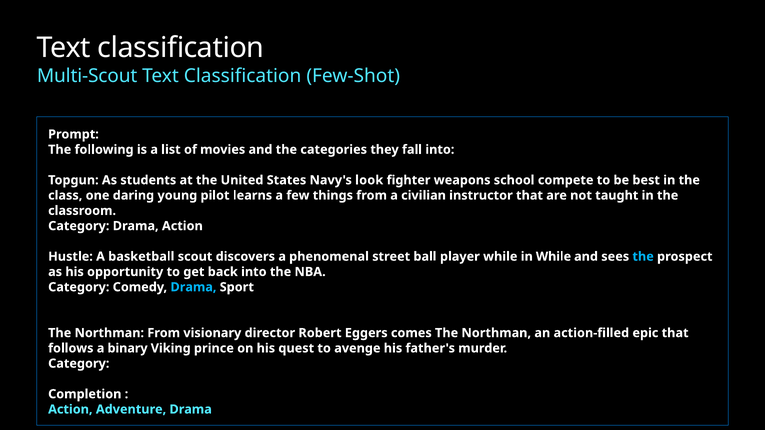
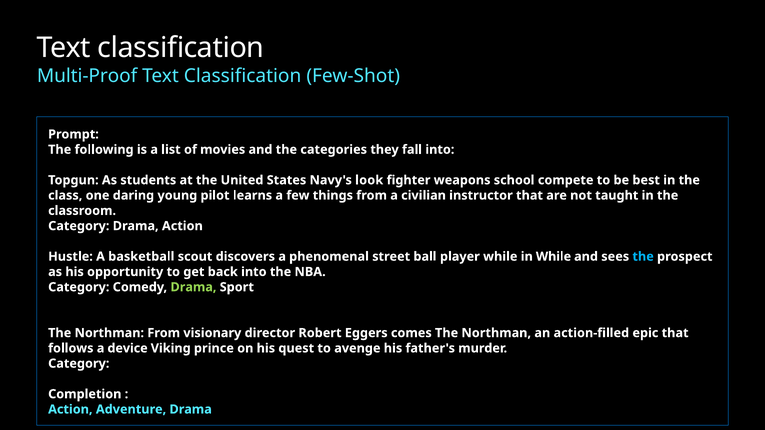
Multi-Scout: Multi-Scout -> Multi-Proof
Drama at (193, 287) colour: light blue -> light green
binary: binary -> device
